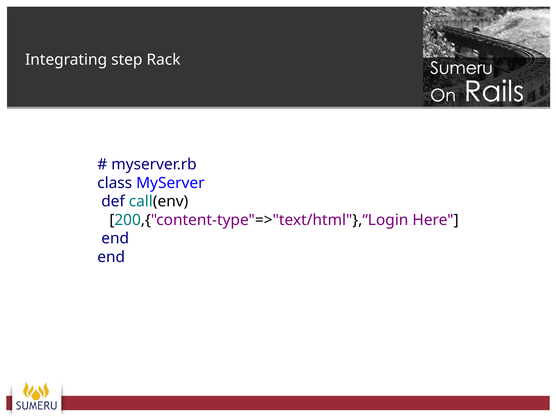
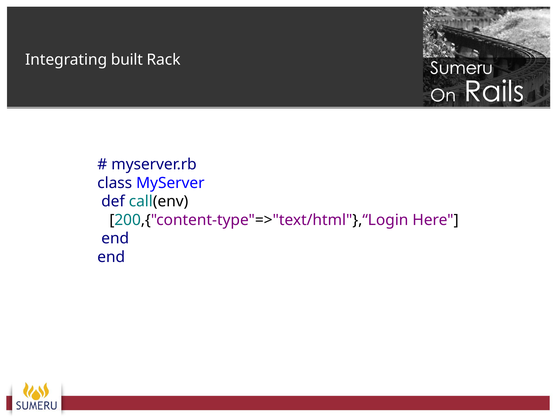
step: step -> built
